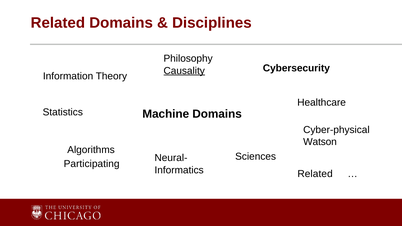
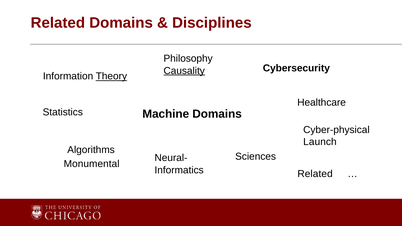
Theory underline: none -> present
Watson: Watson -> Launch
Participating: Participating -> Monumental
